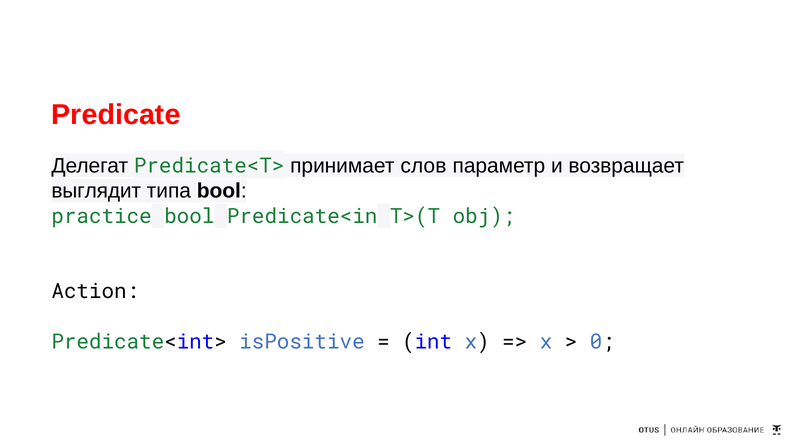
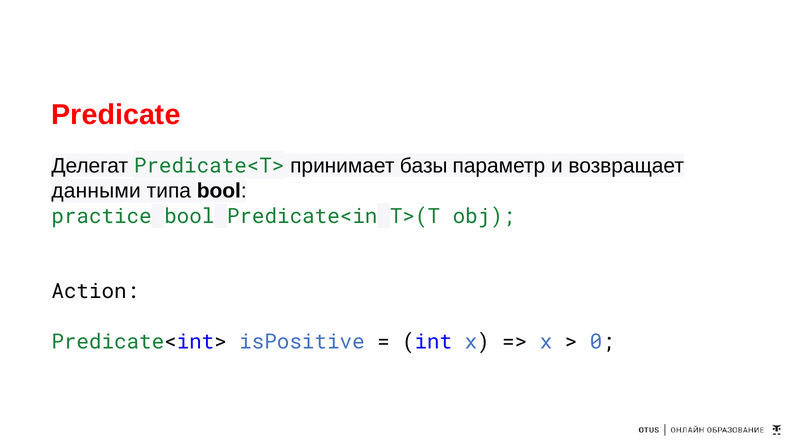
слов: слов -> базы
выглядит: выглядит -> данными
